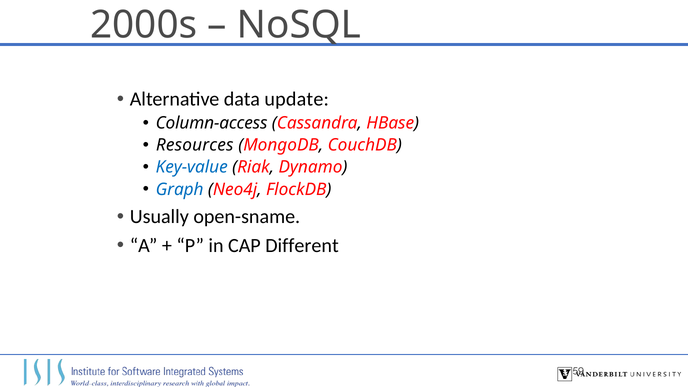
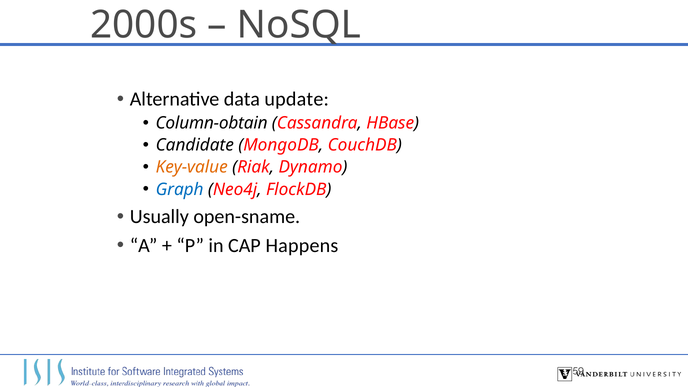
Column-access: Column-access -> Column-obtain
Resources: Resources -> Candidate
Key-value colour: blue -> orange
Different: Different -> Happens
